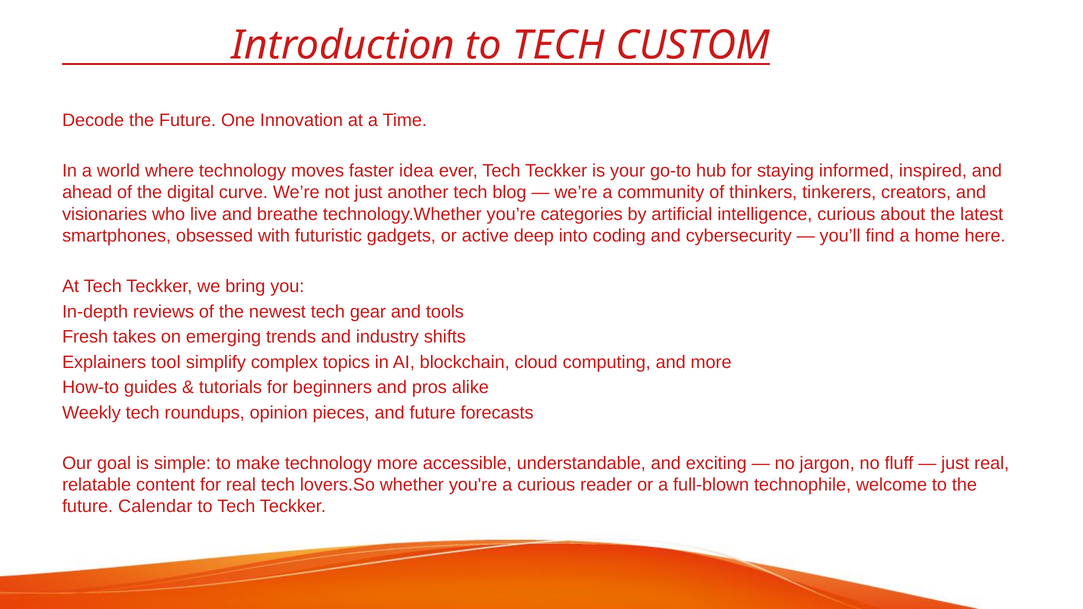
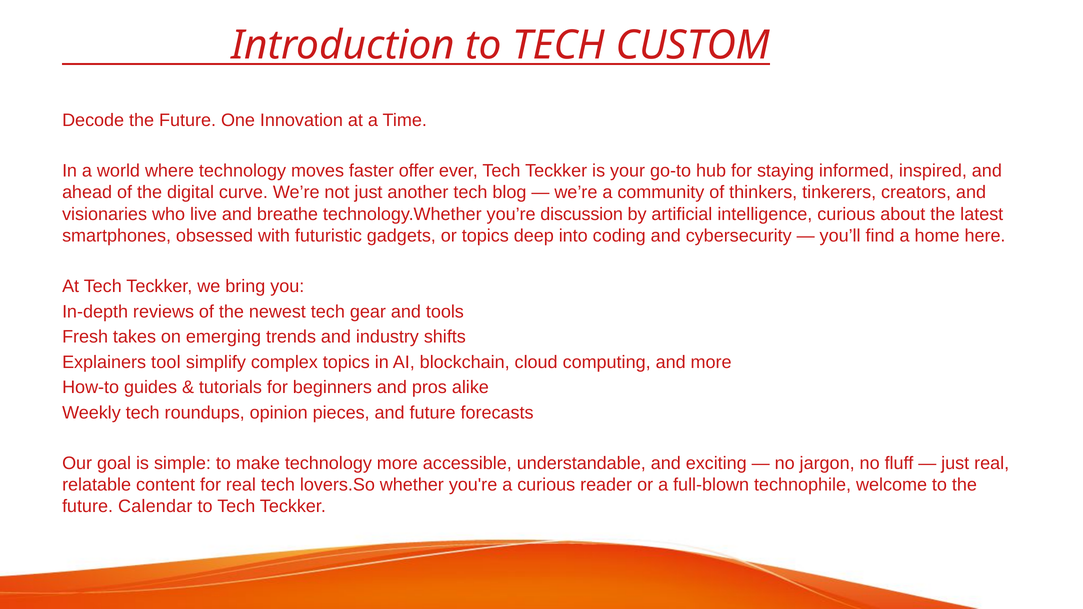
idea: idea -> offer
categories: categories -> discussion
or active: active -> topics
